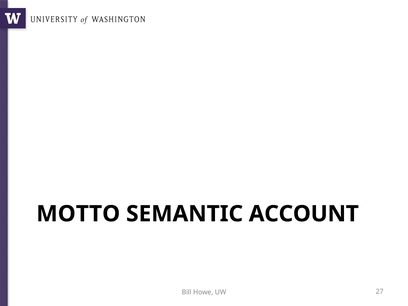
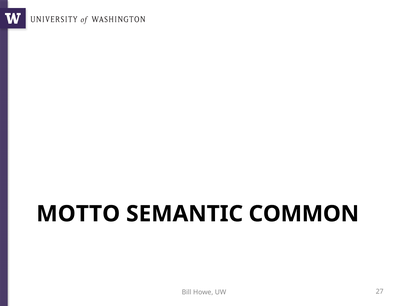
ACCOUNT: ACCOUNT -> COMMON
